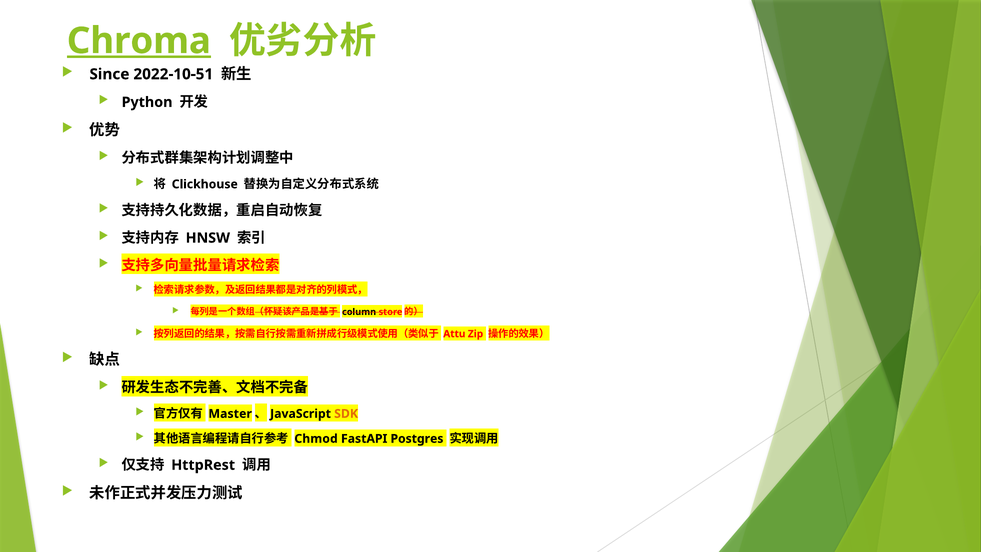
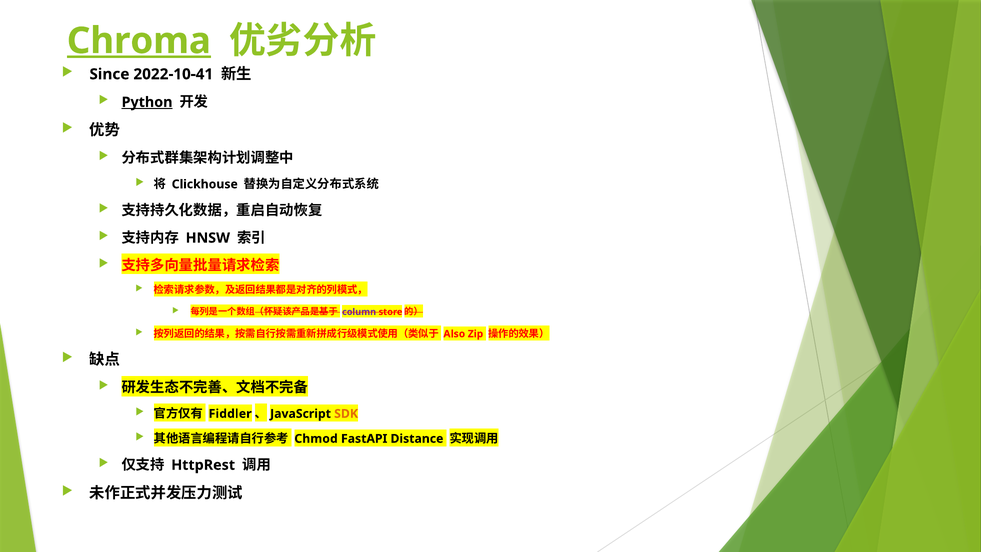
2022-10-51: 2022-10-51 -> 2022-10-41
Python underline: none -> present
column colour: black -> purple
Attu: Attu -> Also
Master: Master -> Fiddler
Postgres: Postgres -> Distance
